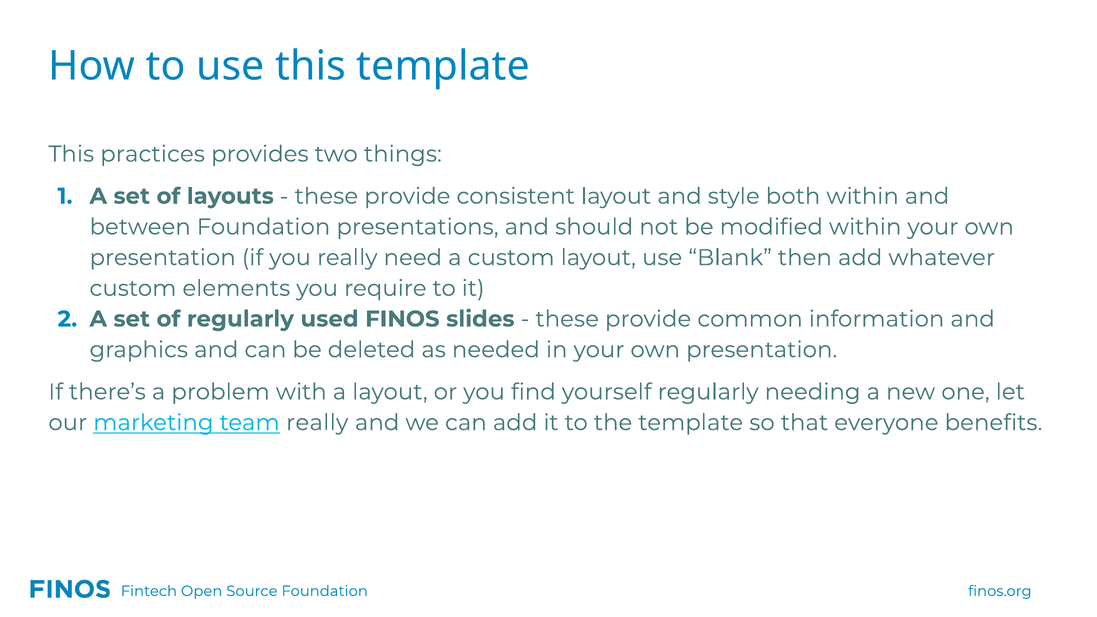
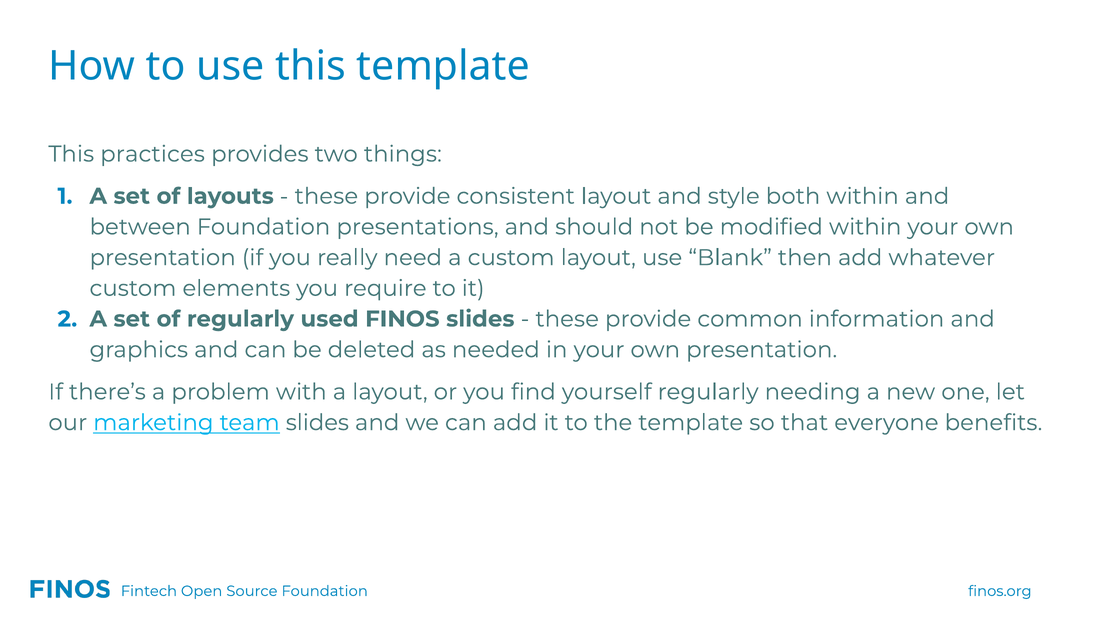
team really: really -> slides
